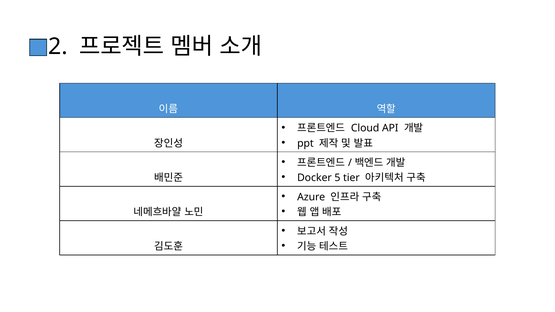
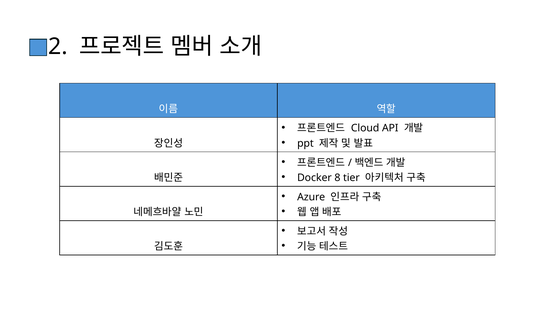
5: 5 -> 8
